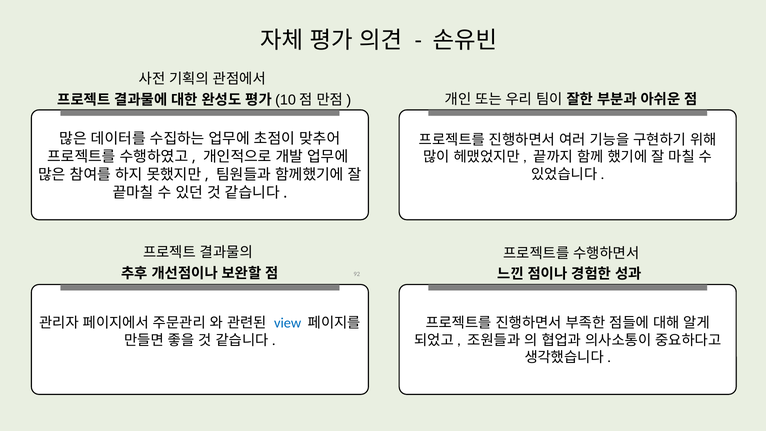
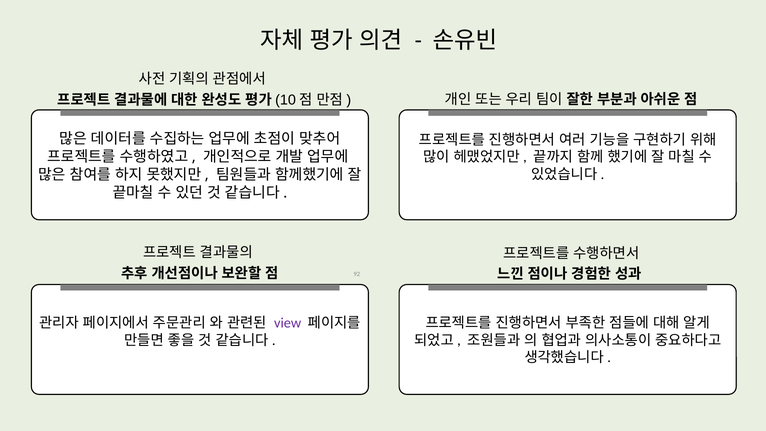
view colour: blue -> purple
